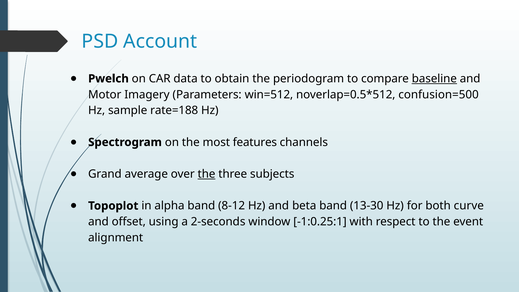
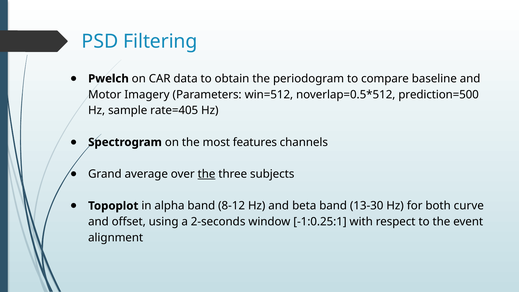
Account: Account -> Filtering
baseline underline: present -> none
confusion=500: confusion=500 -> prediction=500
rate=188: rate=188 -> rate=405
